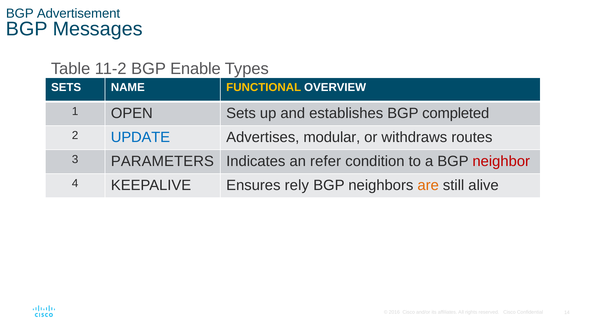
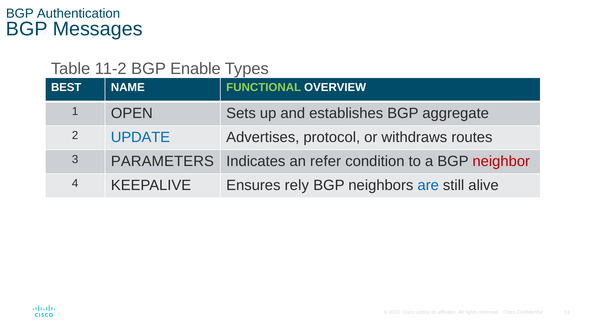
Advertisement: Advertisement -> Authentication
SETS at (66, 87): SETS -> BEST
FUNCTIONAL colour: yellow -> light green
completed: completed -> aggregate
modular: modular -> protocol
are colour: orange -> blue
